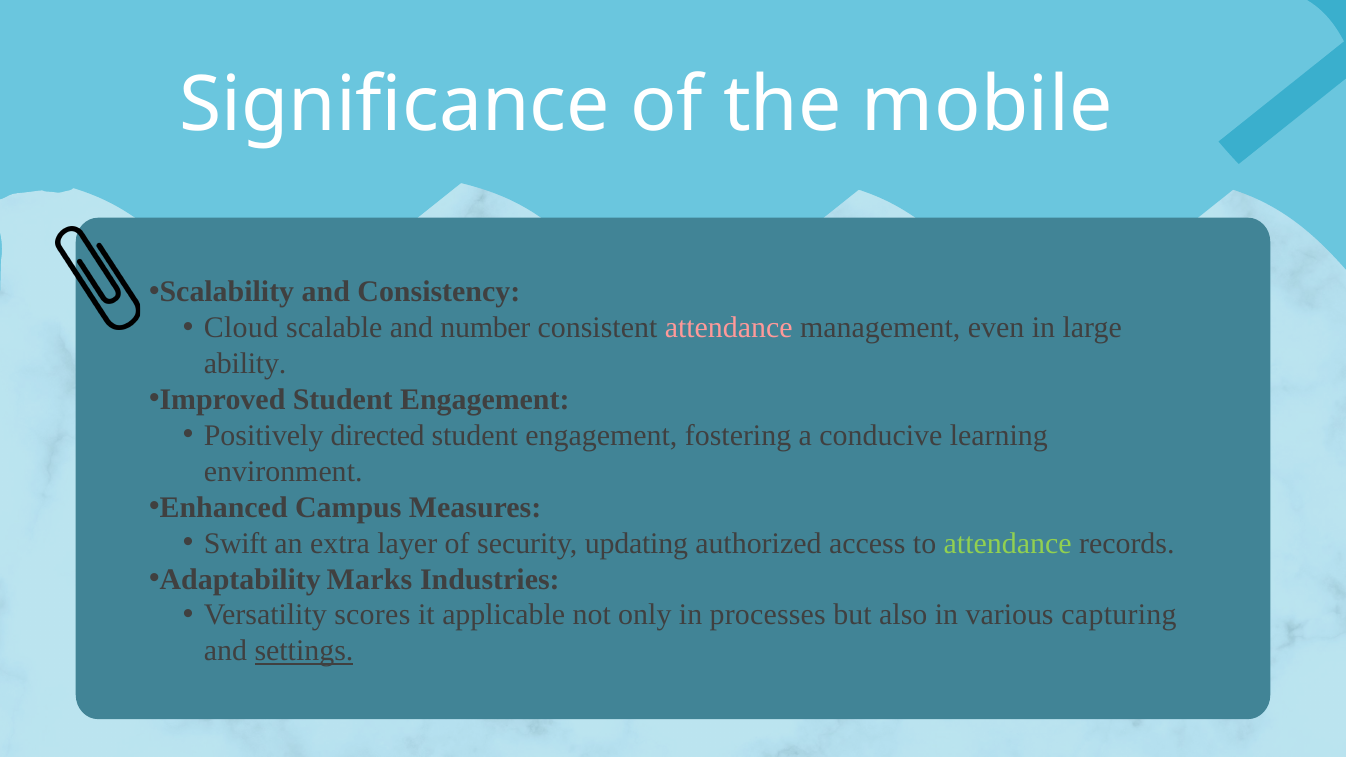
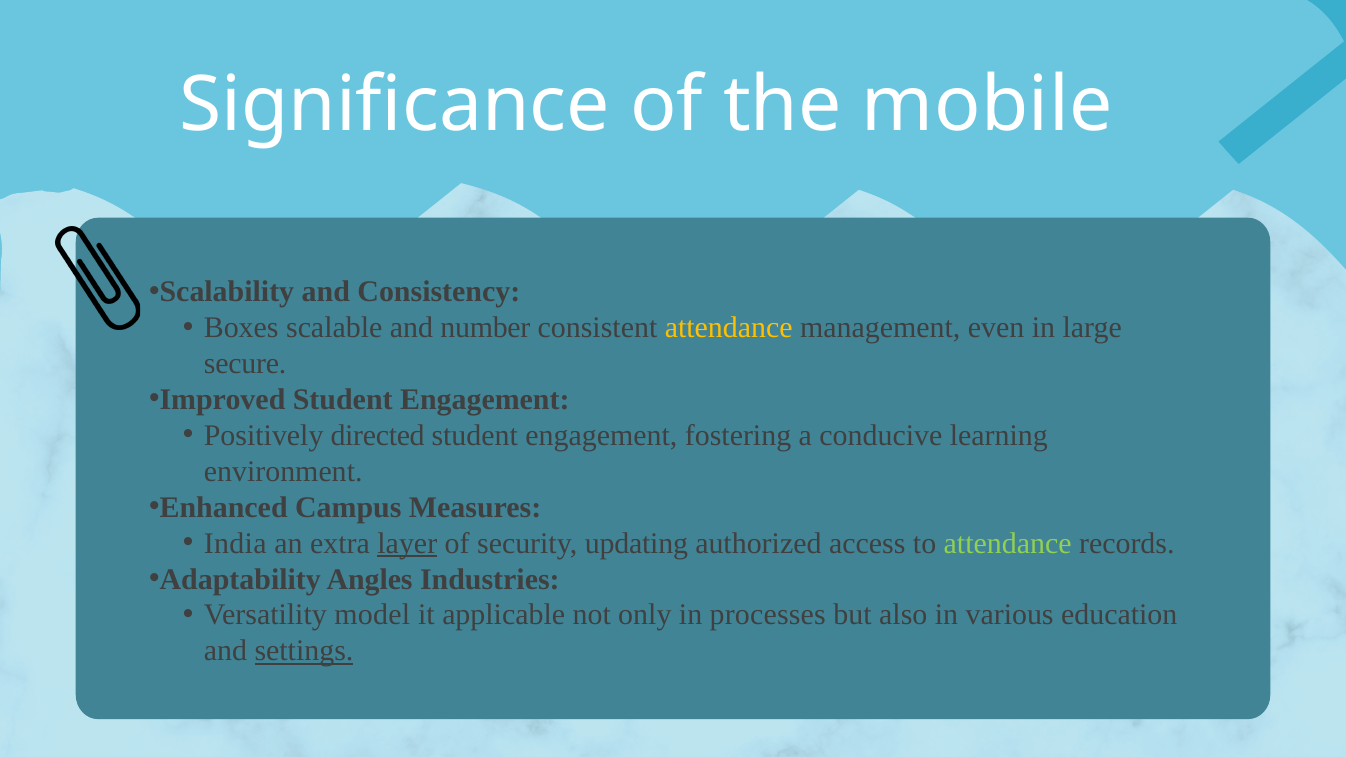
Cloud: Cloud -> Boxes
attendance at (729, 328) colour: pink -> yellow
ability: ability -> secure
Swift: Swift -> India
layer underline: none -> present
Marks: Marks -> Angles
scores: scores -> model
capturing: capturing -> education
